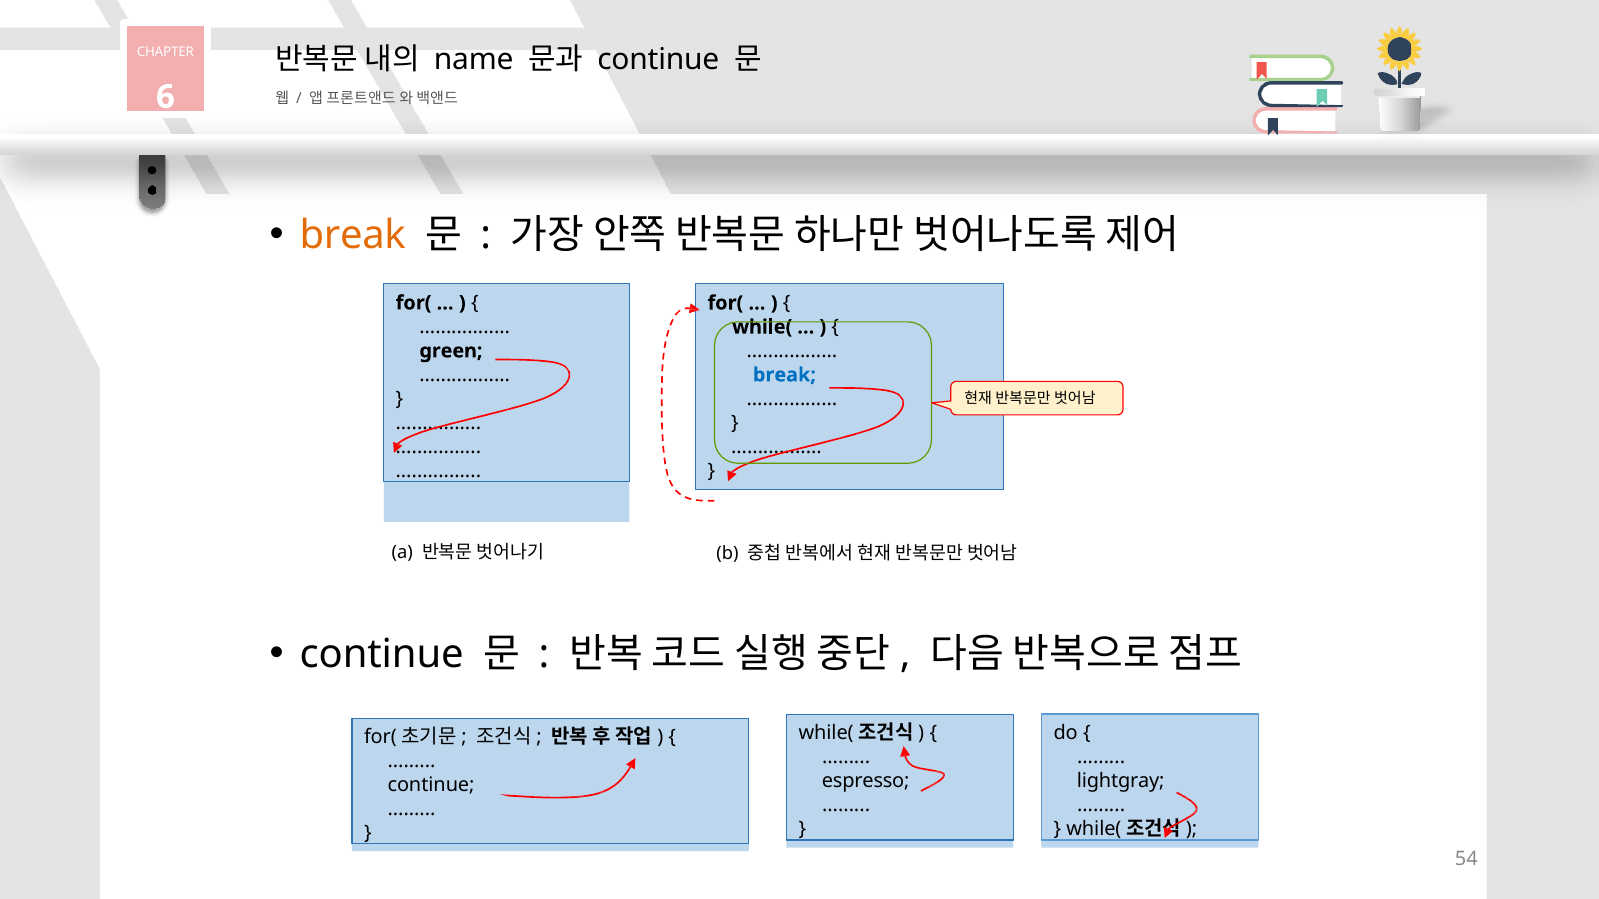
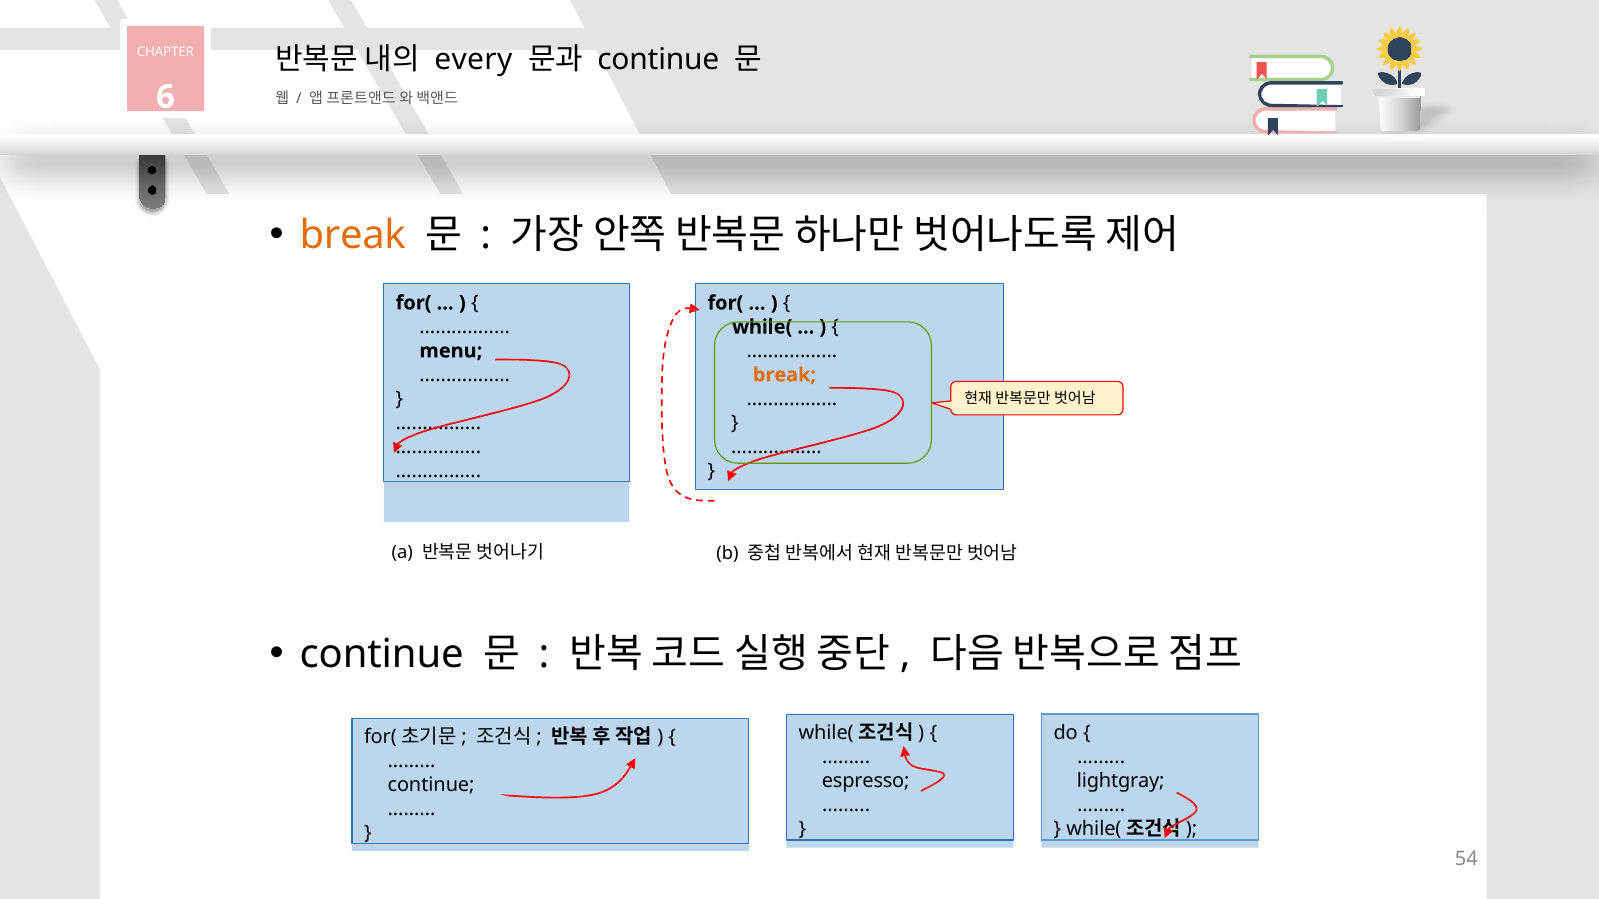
name: name -> every
green: green -> menu
break at (784, 375) colour: blue -> orange
